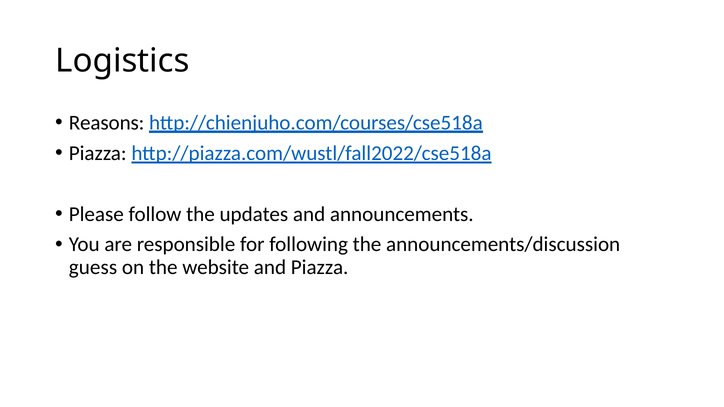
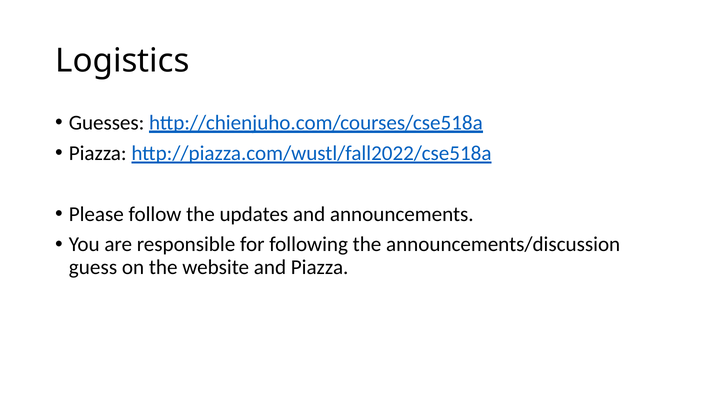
Reasons: Reasons -> Guesses
